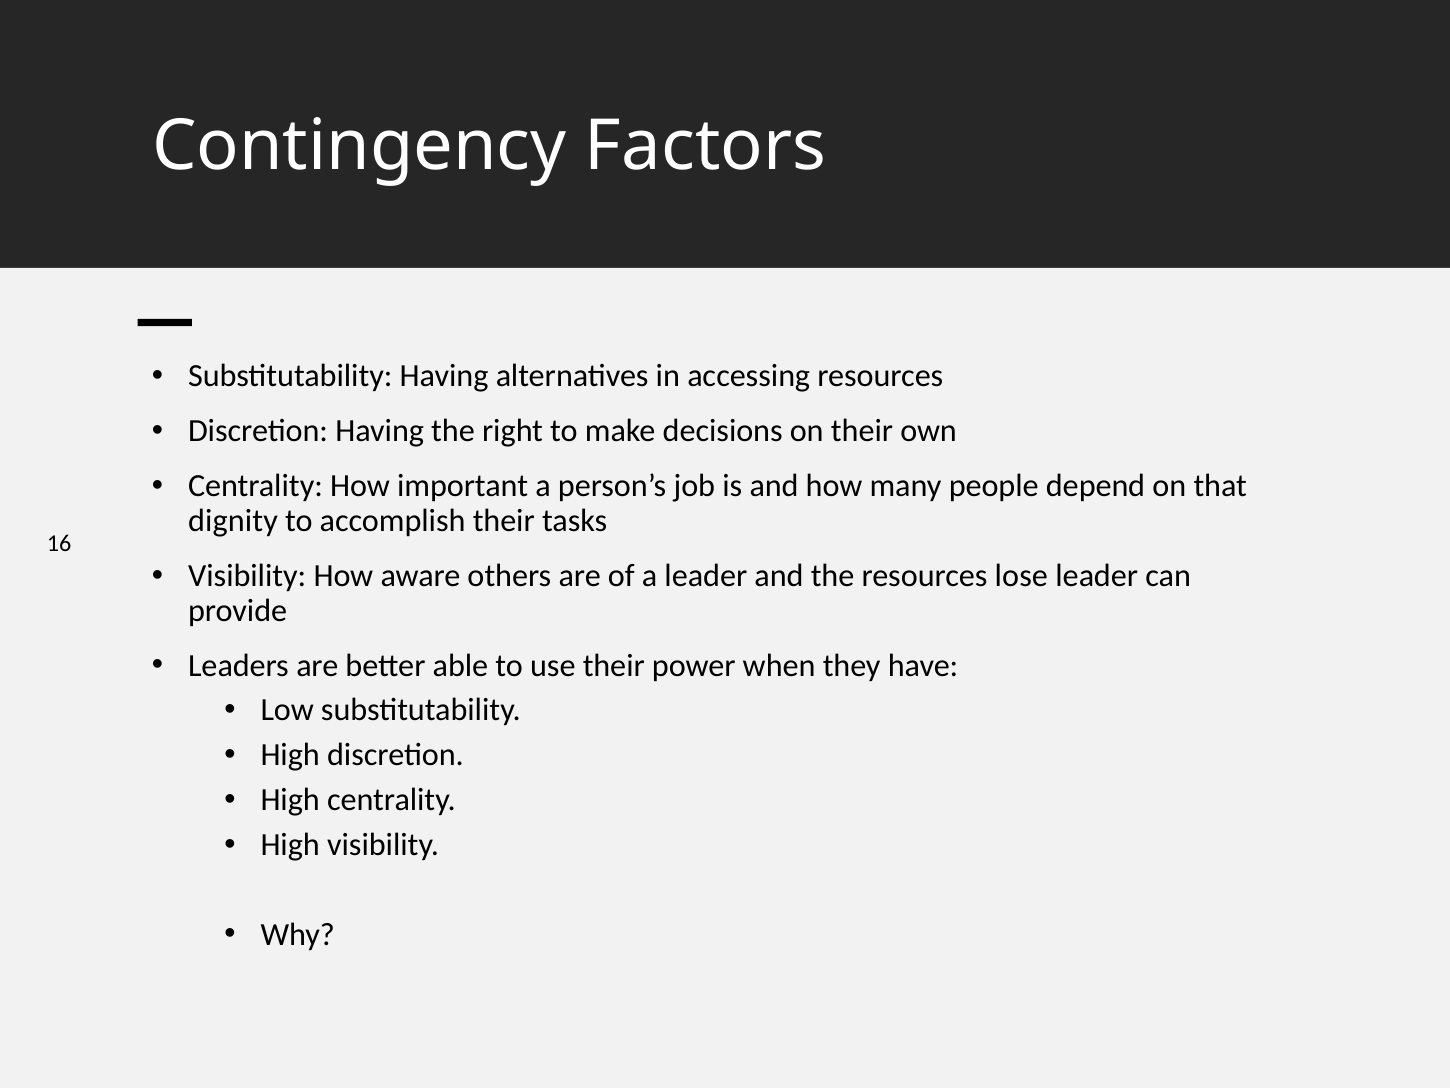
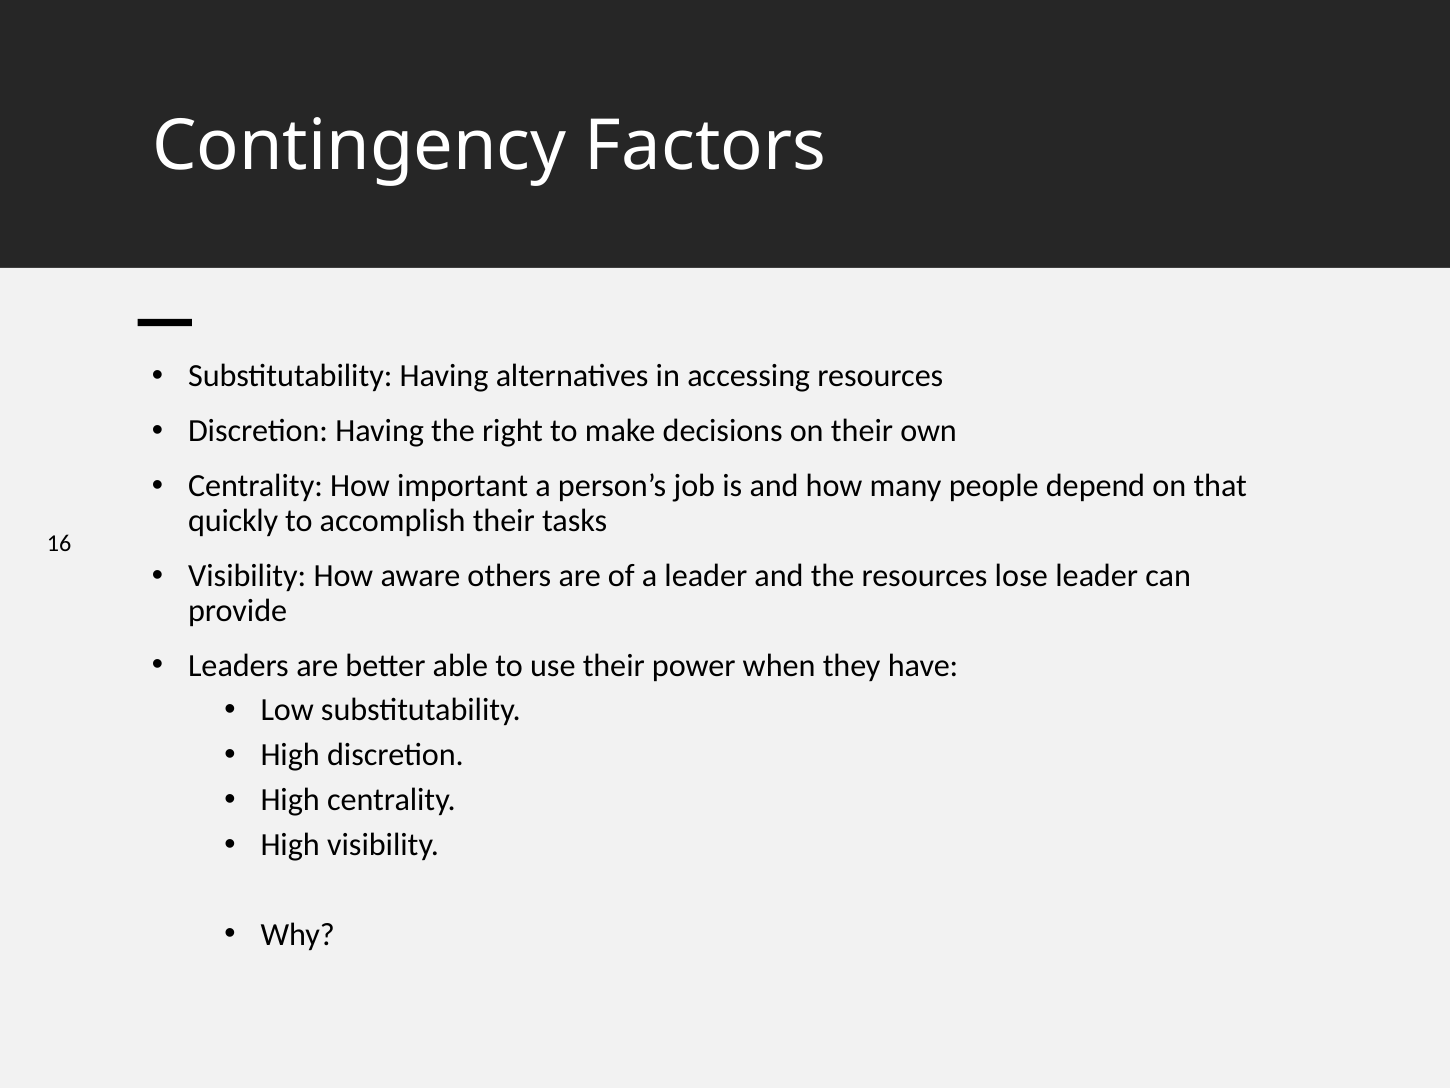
dignity: dignity -> quickly
